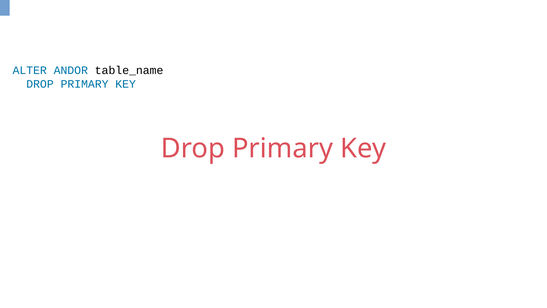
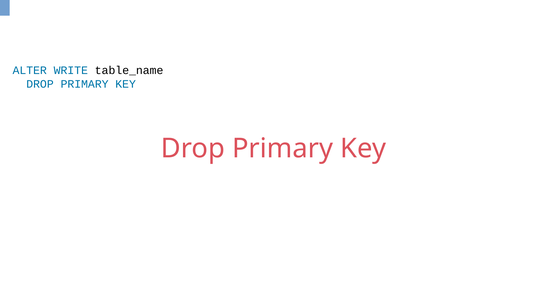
ANDOR: ANDOR -> WRITE
